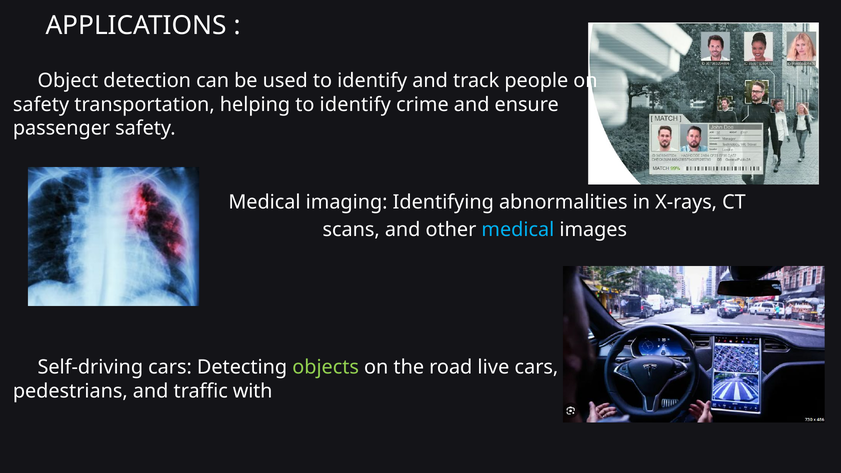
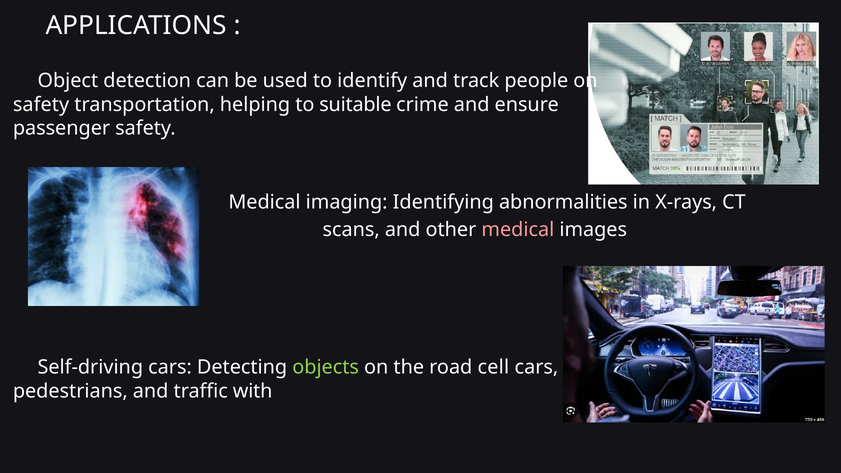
helping to identify: identify -> suitable
medical at (518, 230) colour: light blue -> pink
live: live -> cell
